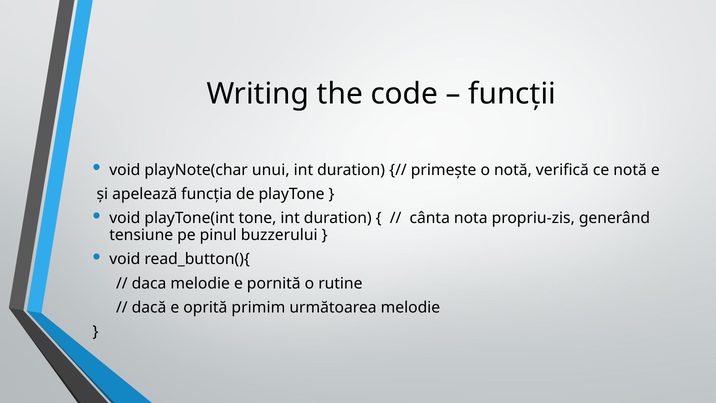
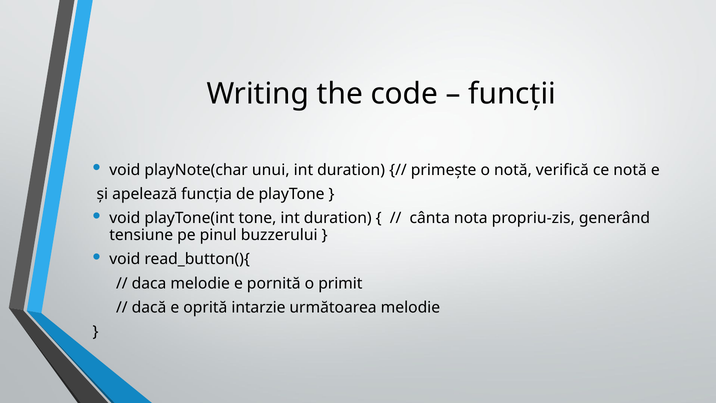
rutine: rutine -> primit
primim: primim -> intarzie
